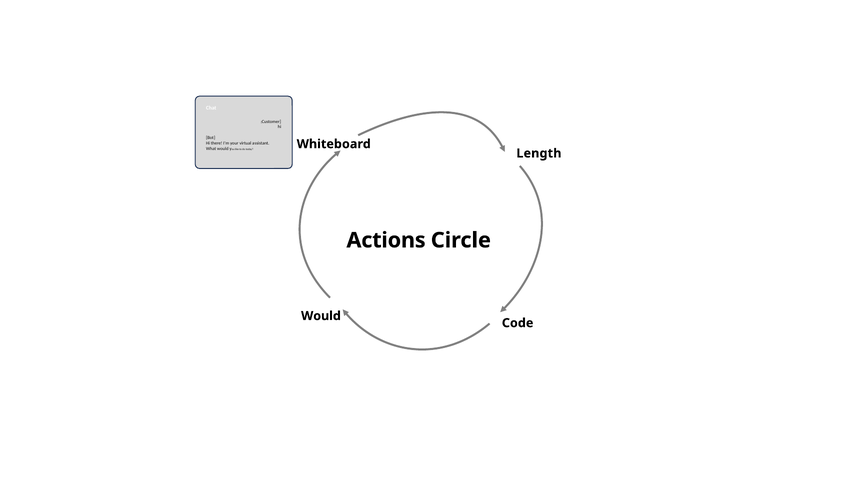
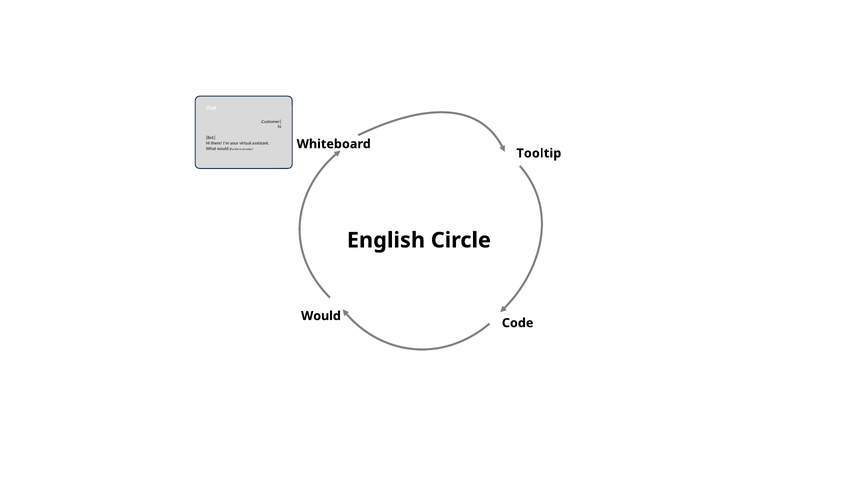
Length: Length -> Tooltip
Actions: Actions -> English
